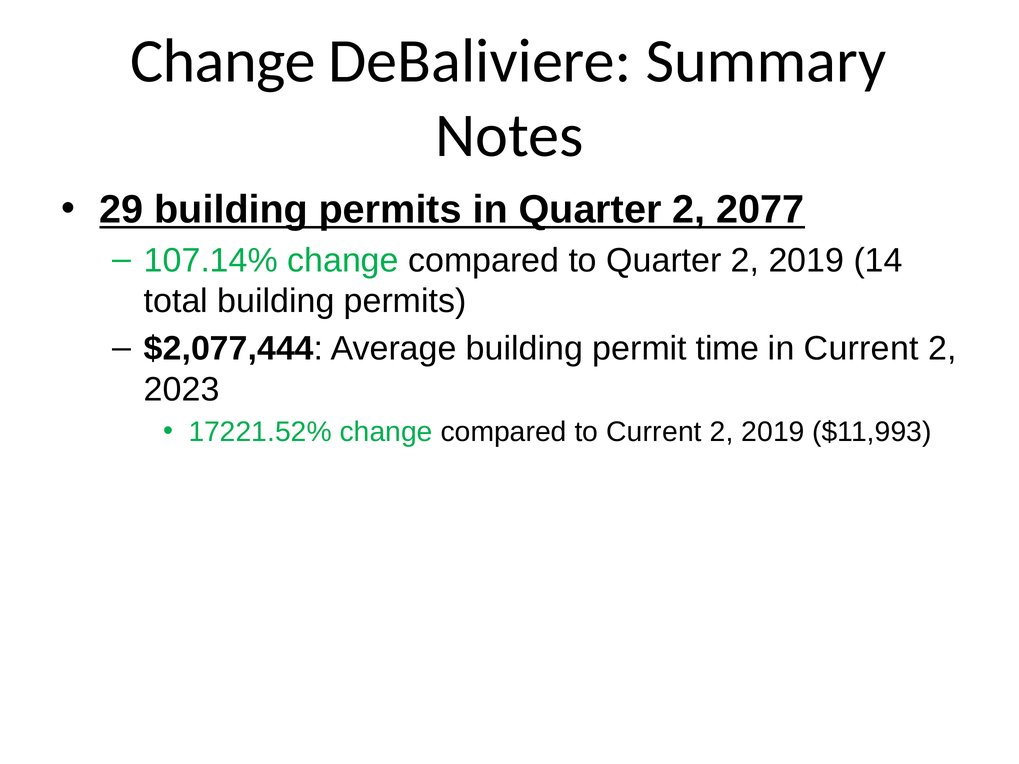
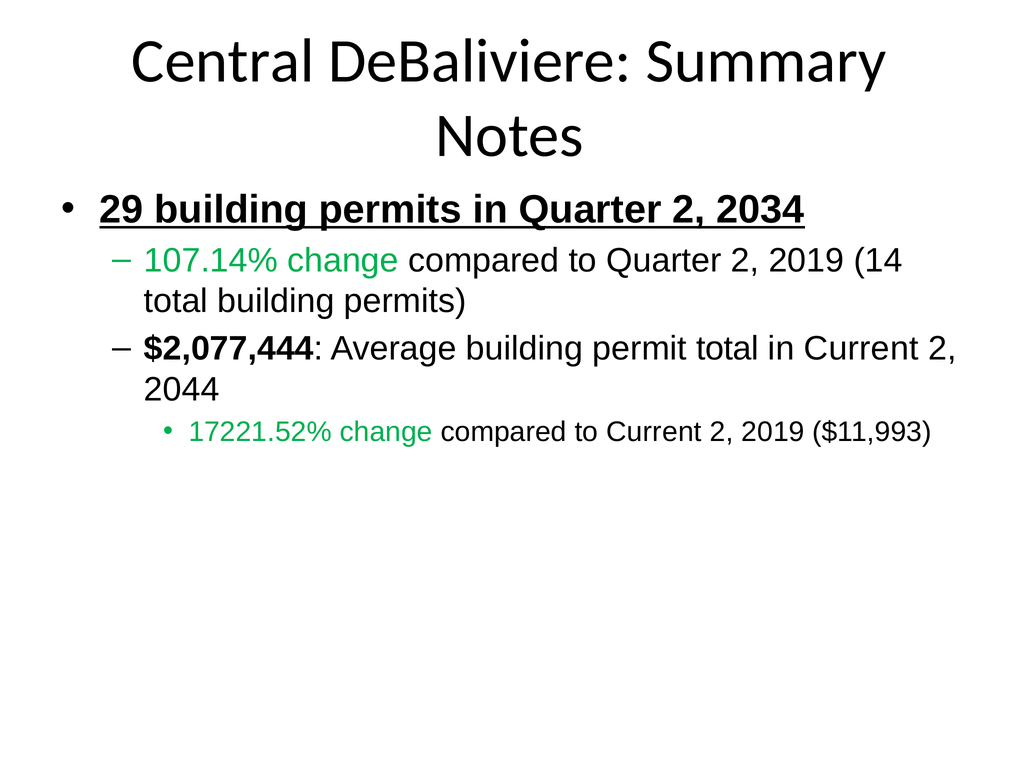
Change at (223, 61): Change -> Central
2077: 2077 -> 2034
permit time: time -> total
2023: 2023 -> 2044
